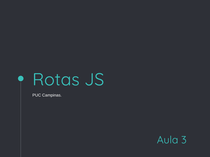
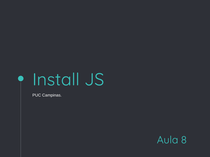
Rotas: Rotas -> Install
3: 3 -> 8
